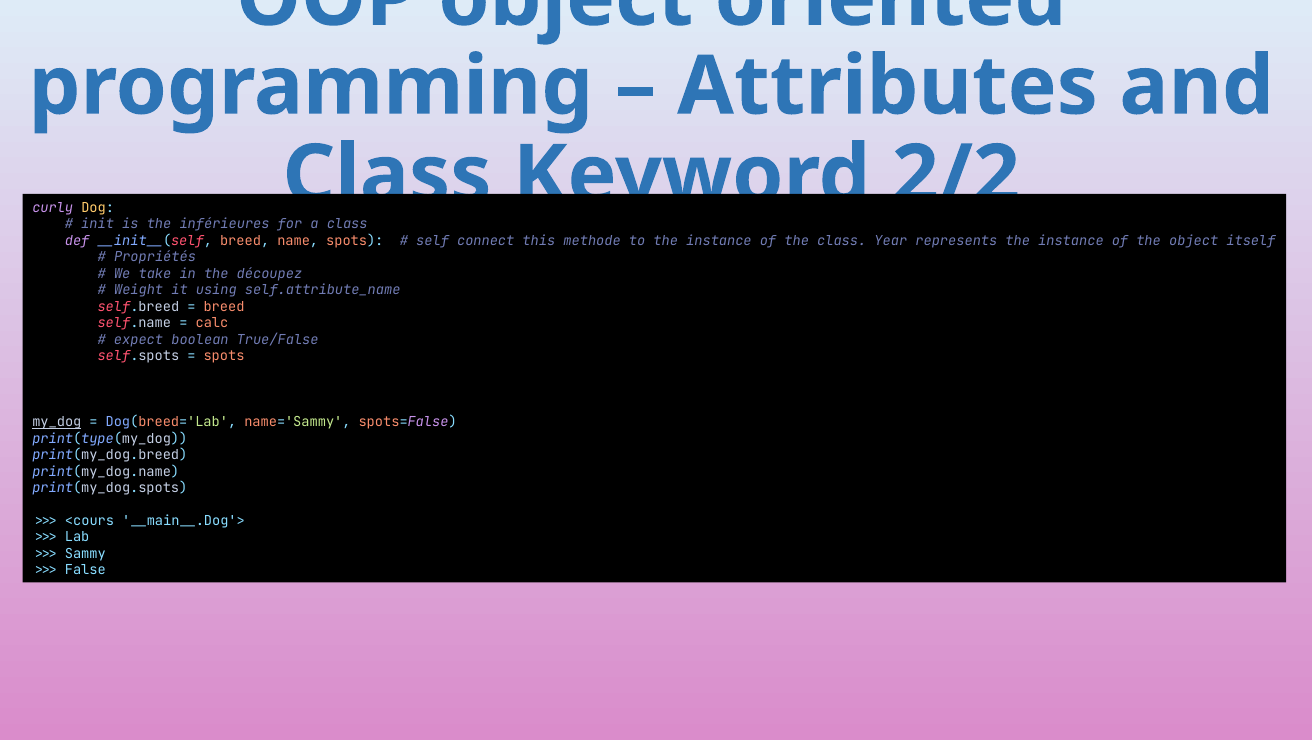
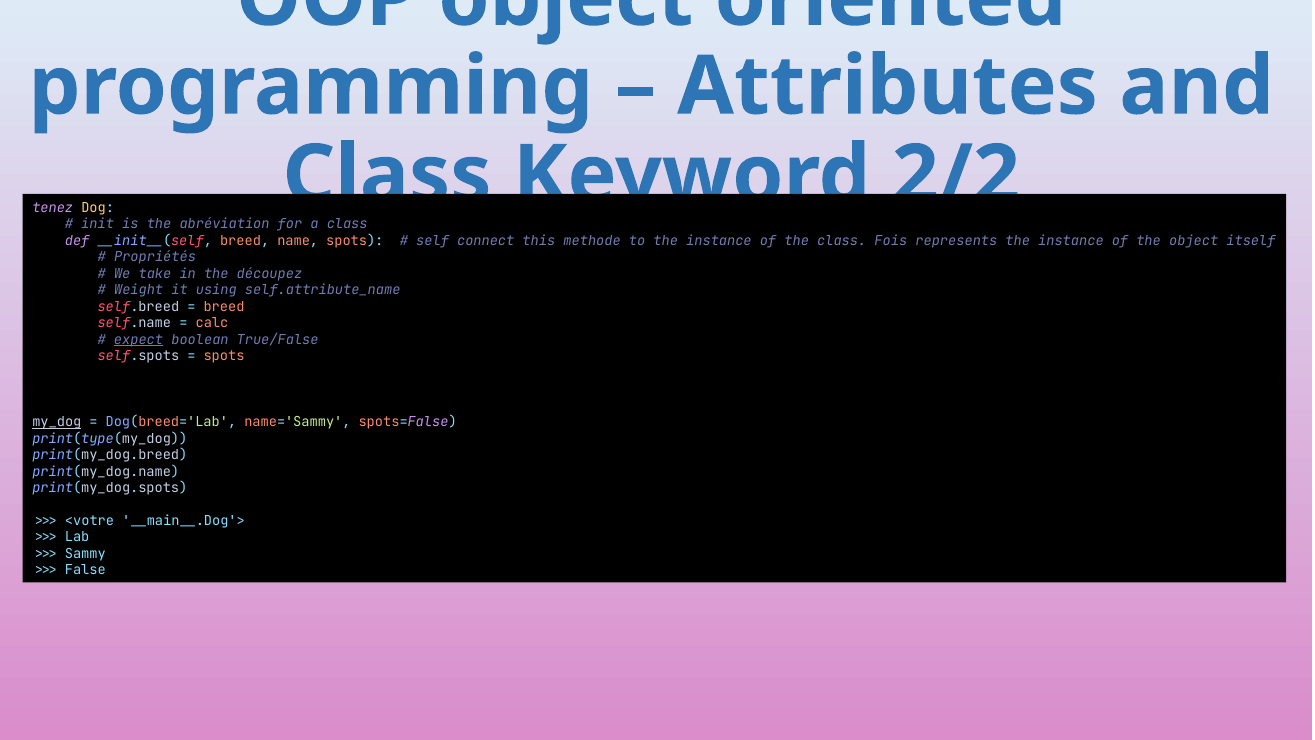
curly: curly -> tenez
inférieures: inférieures -> abréviation
Year: Year -> Fois
expect underline: none -> present
<cours: <cours -> <votre
